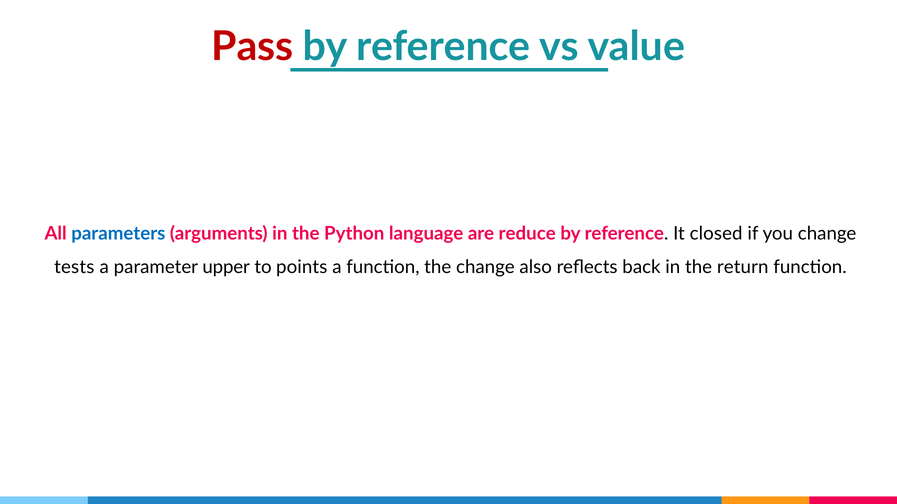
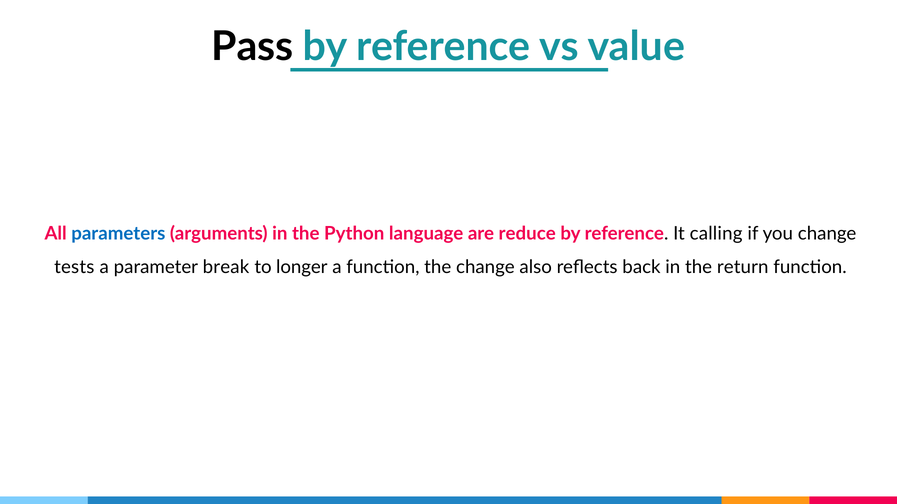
Pass colour: red -> black
closed: closed -> calling
upper: upper -> break
points: points -> longer
